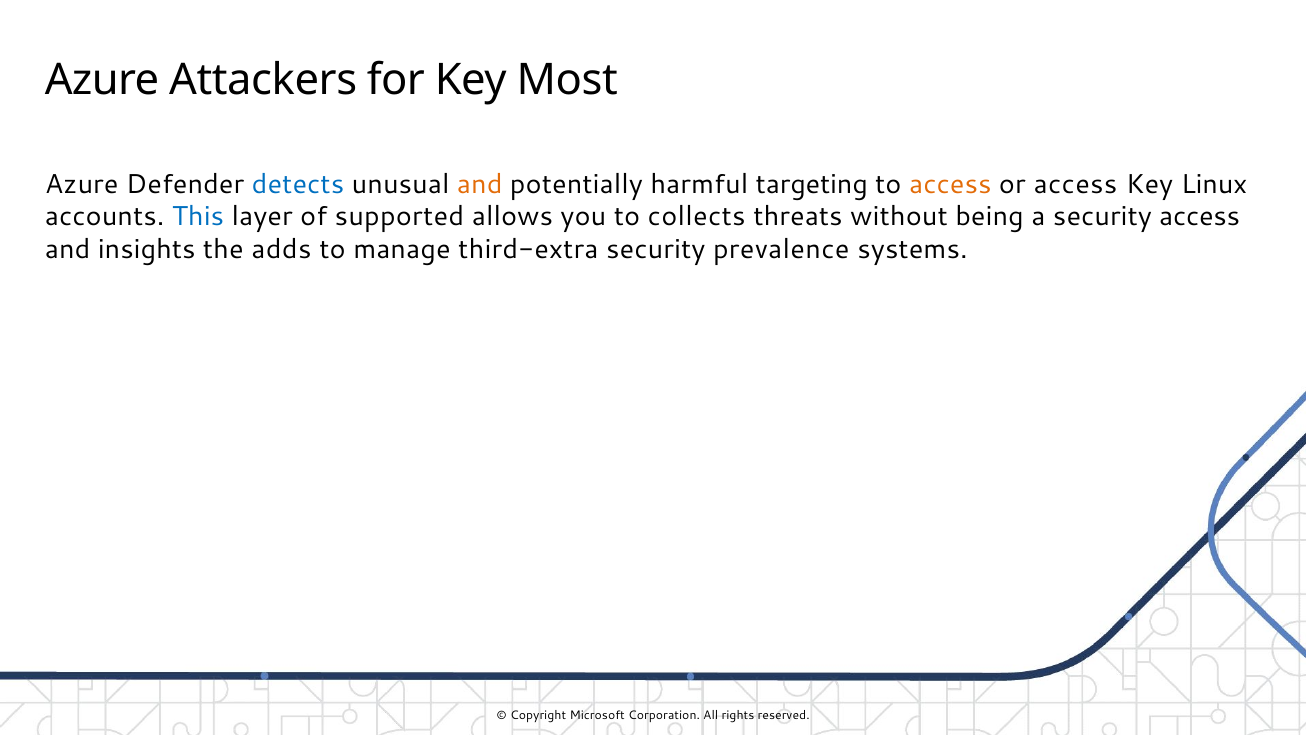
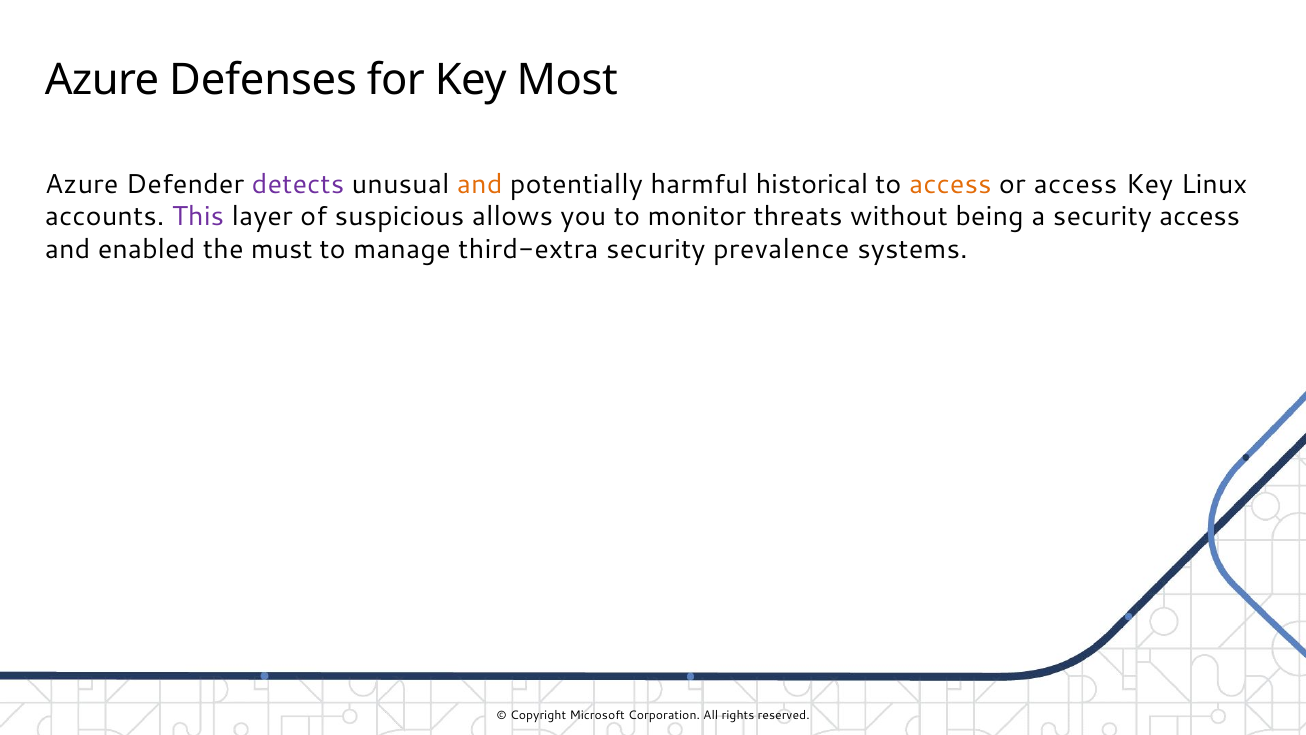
Attackers: Attackers -> Defenses
detects colour: blue -> purple
targeting: targeting -> historical
This colour: blue -> purple
supported: supported -> suspicious
collects: collects -> monitor
insights: insights -> enabled
adds: adds -> must
